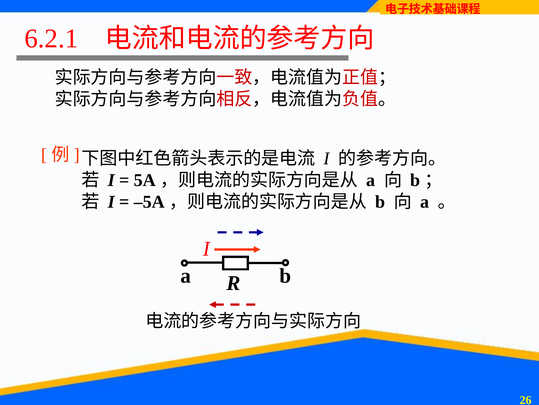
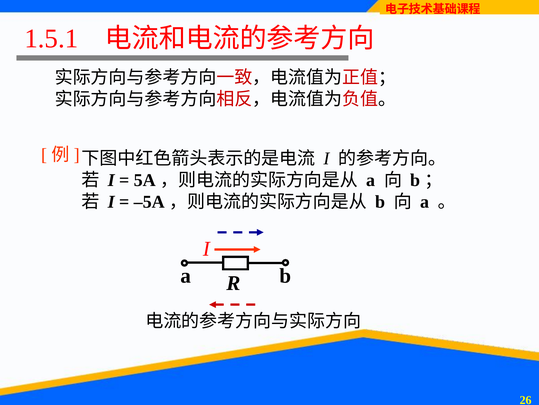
6.2.1: 6.2.1 -> 1.5.1
